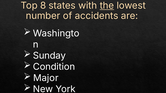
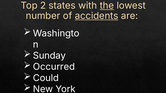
8: 8 -> 2
accidents underline: none -> present
Condition: Condition -> Occurred
Major: Major -> Could
